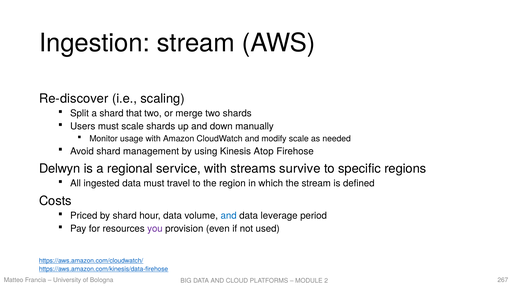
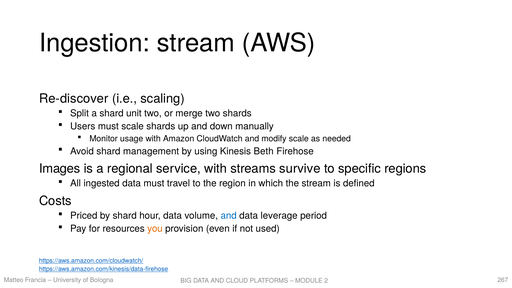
that: that -> unit
Atop: Atop -> Beth
Delwyn: Delwyn -> Images
you colour: purple -> orange
